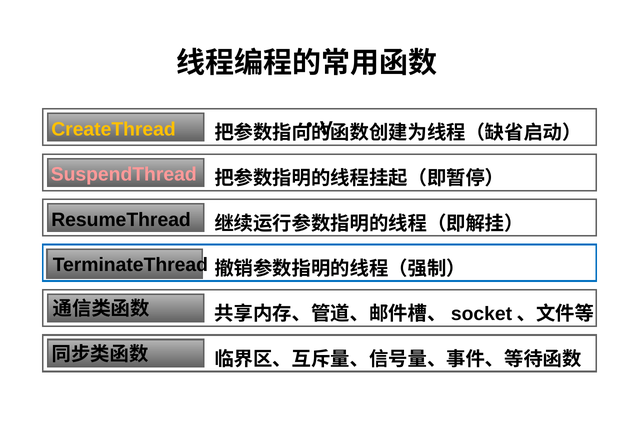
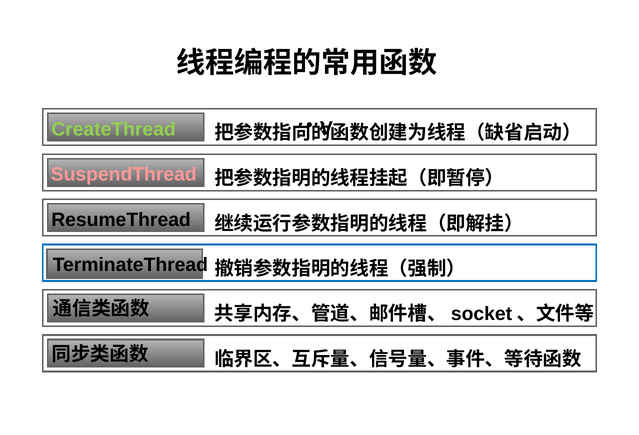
CreateThread colour: yellow -> light green
